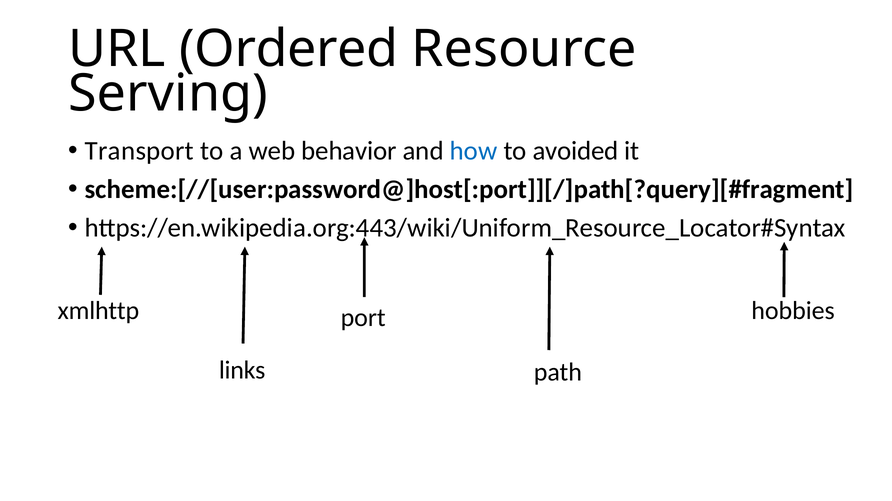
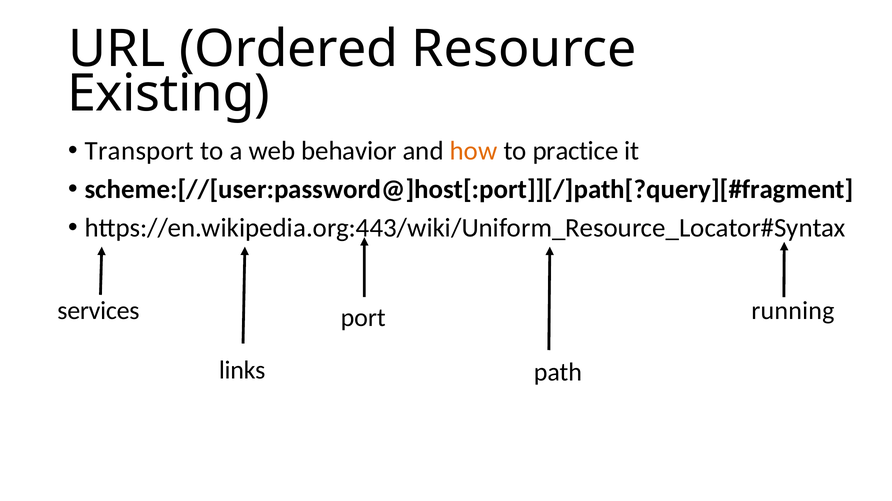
Serving: Serving -> Existing
how colour: blue -> orange
avoided: avoided -> practice
xmlhttp: xmlhttp -> services
hobbies: hobbies -> running
